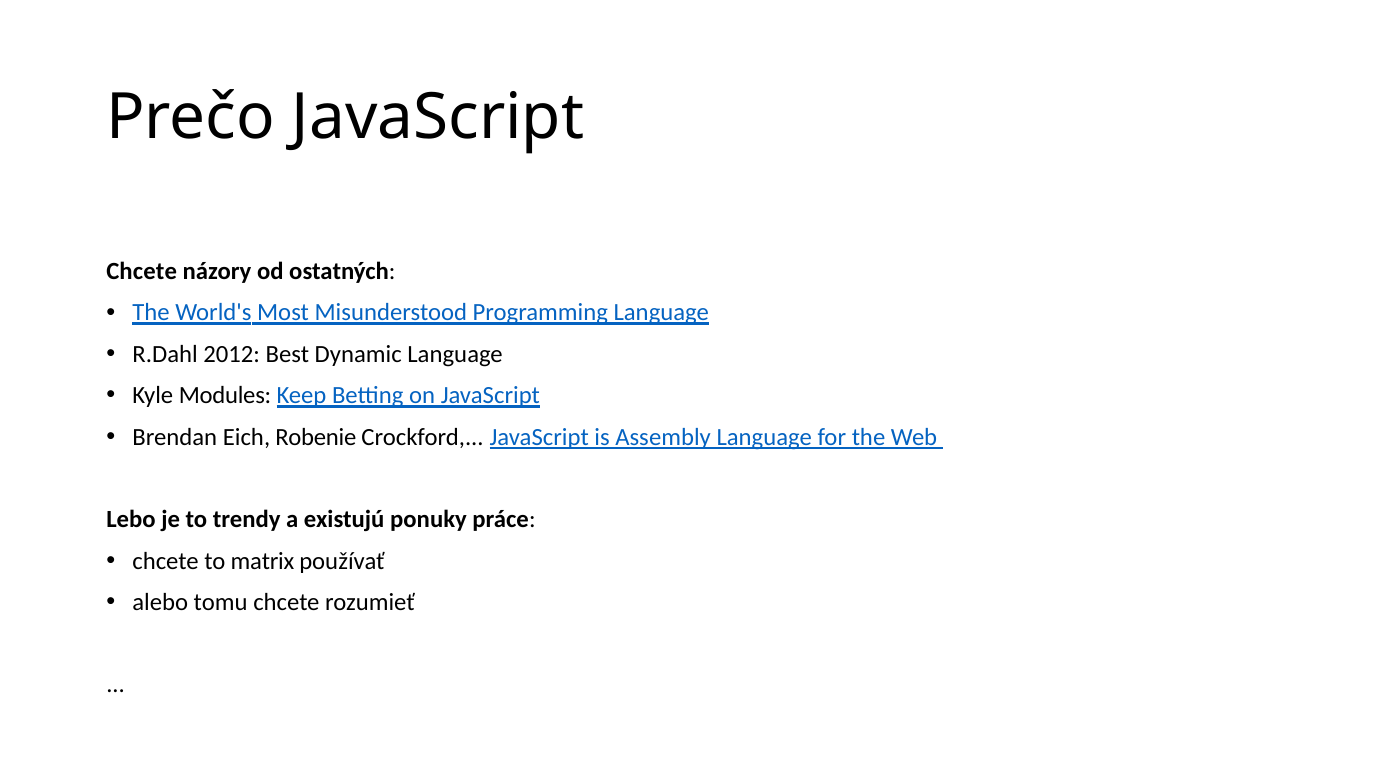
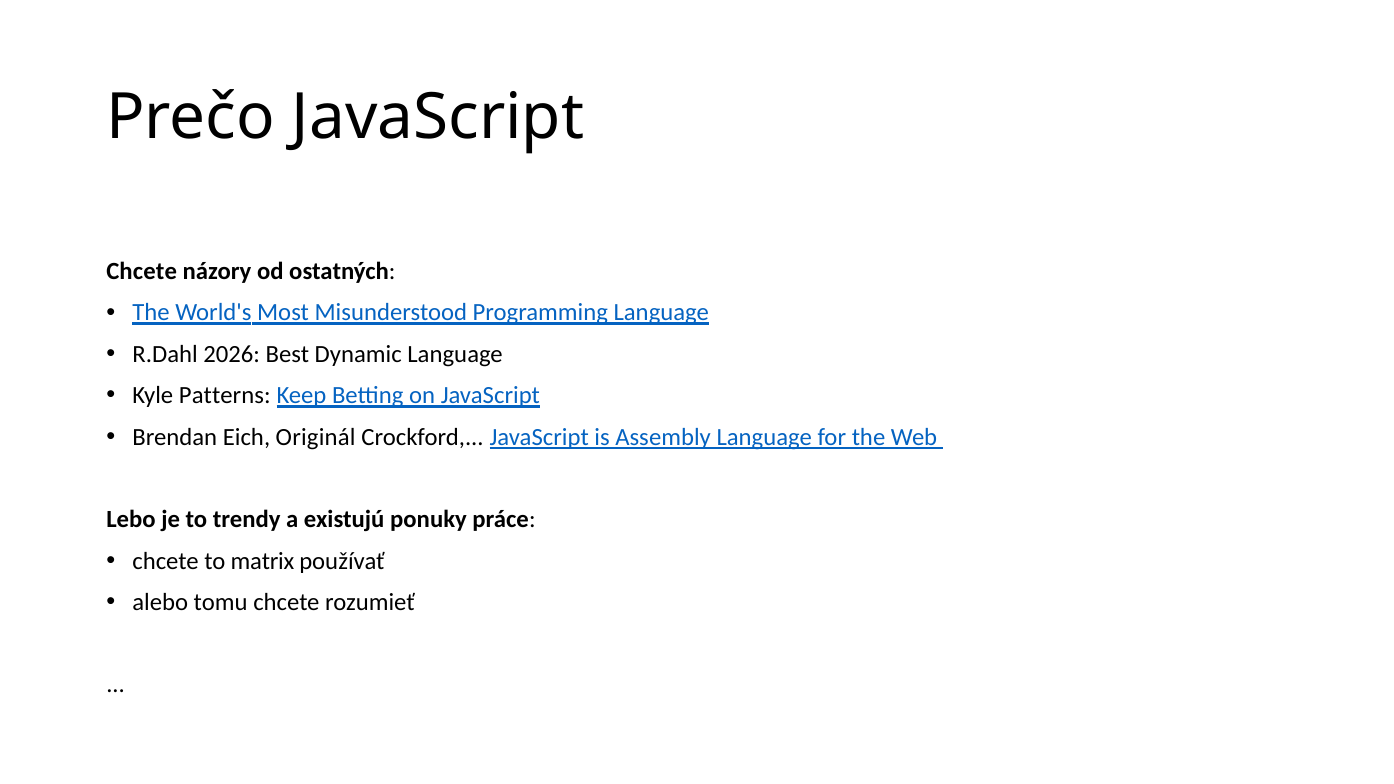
2012: 2012 -> 2026
Modules: Modules -> Patterns
Robenie: Robenie -> Originál
